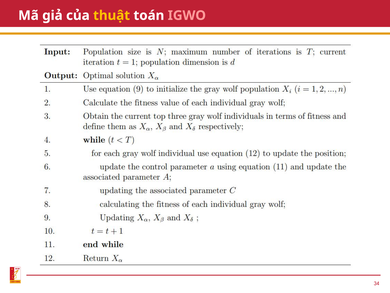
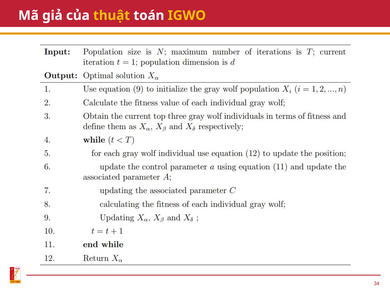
IGWO colour: pink -> yellow
